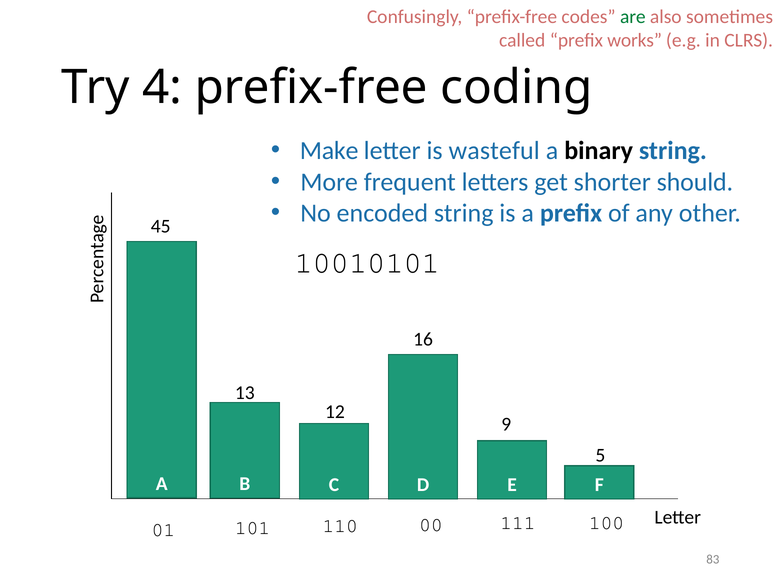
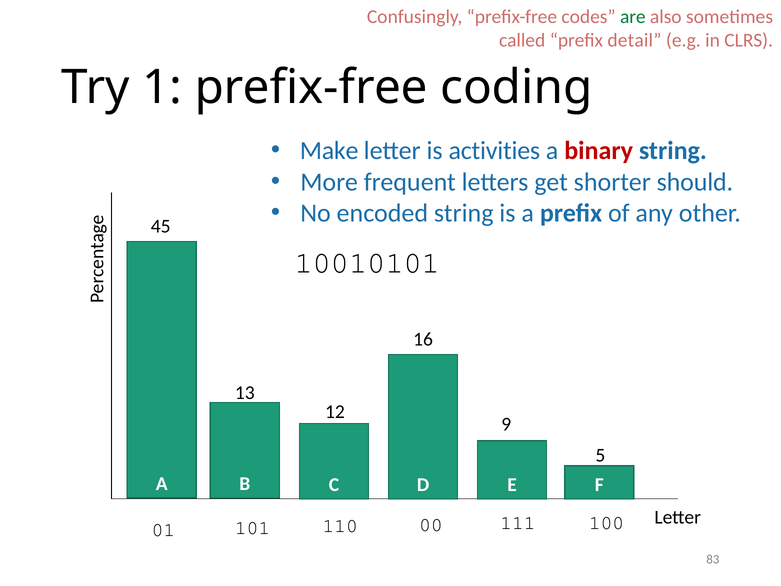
works: works -> detail
4: 4 -> 1
wasteful: wasteful -> activities
binary colour: black -> red
